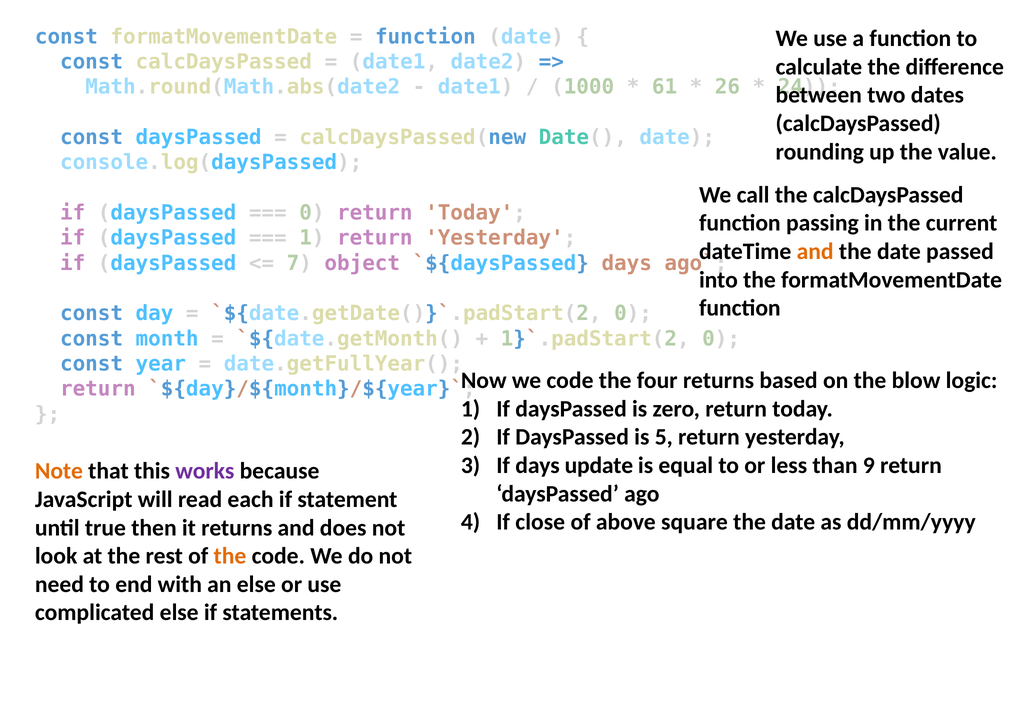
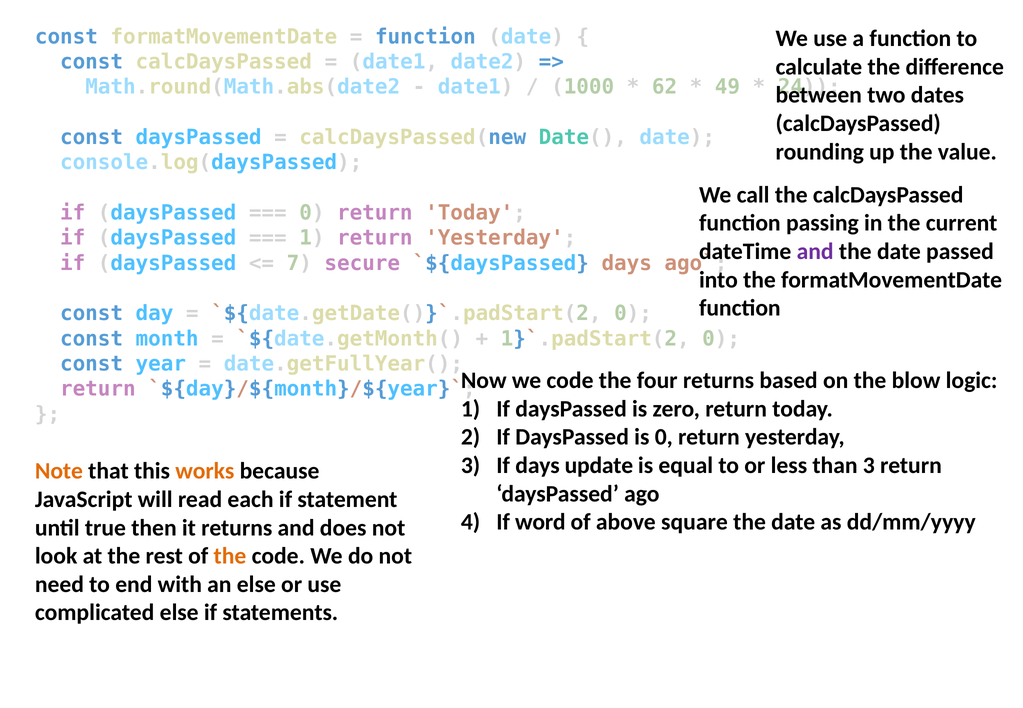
61: 61 -> 62
26: 26 -> 49
and at (815, 252) colour: orange -> purple
object: object -> secure
is 5: 5 -> 0
than 9: 9 -> 3
works colour: purple -> orange
close: close -> word
